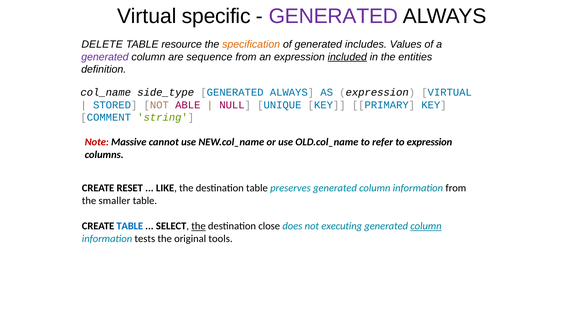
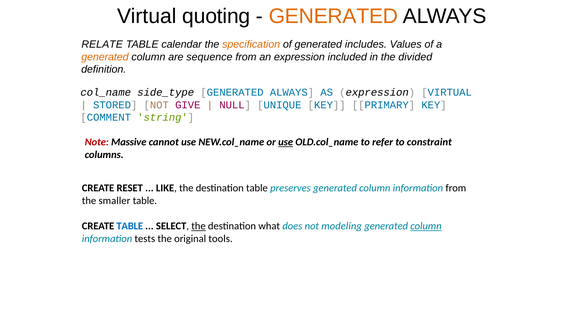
specific: specific -> quoting
GENERATED at (333, 16) colour: purple -> orange
DELETE: DELETE -> RELATE
resource: resource -> calendar
generated at (105, 57) colour: purple -> orange
included underline: present -> none
entities: entities -> divided
ABLE: ABLE -> GIVE
use at (286, 142) underline: none -> present
to expression: expression -> constraint
close: close -> what
executing: executing -> modeling
